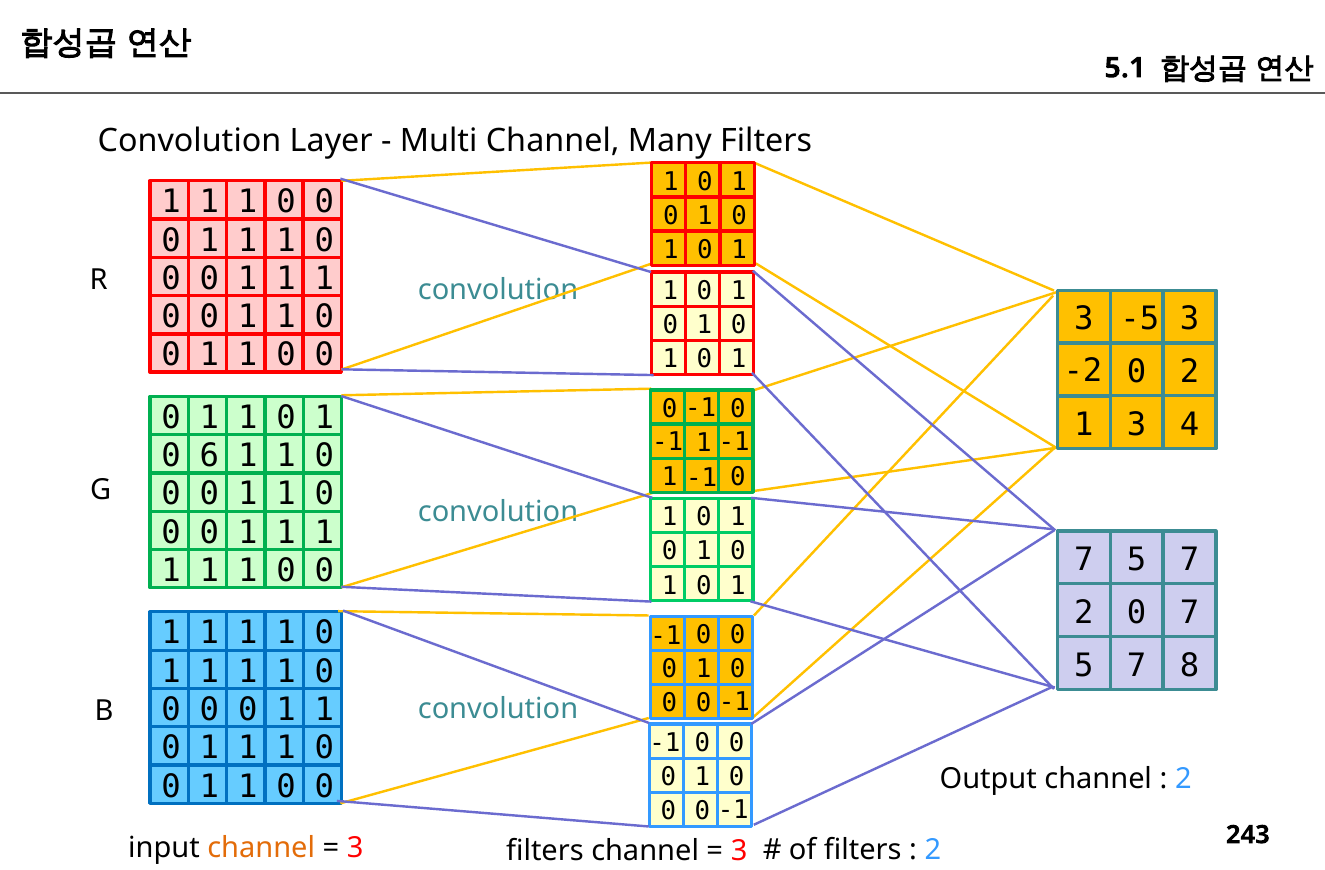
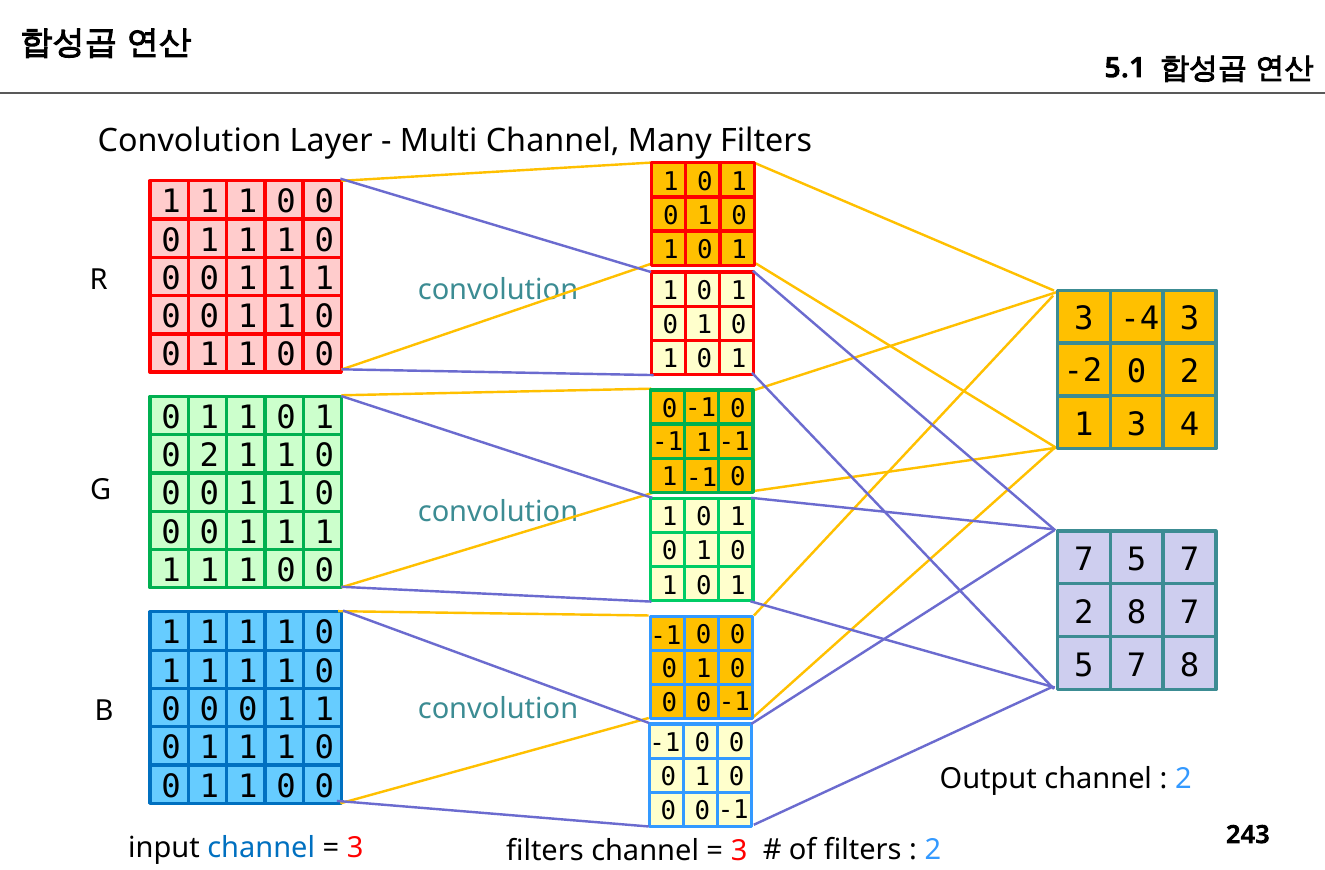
-5: -5 -> -4
6 at (209, 456): 6 -> 2
0 at (1137, 613): 0 -> 8
channel at (261, 848) colour: orange -> blue
